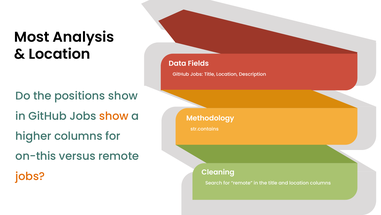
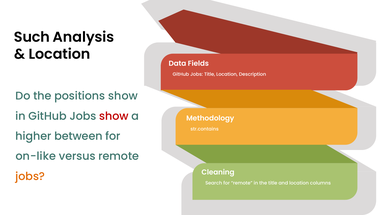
Most: Most -> Such
show at (114, 116) colour: orange -> red
higher columns: columns -> between
on-this: on-this -> on-like
